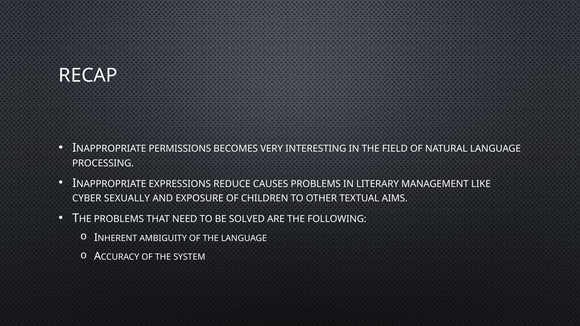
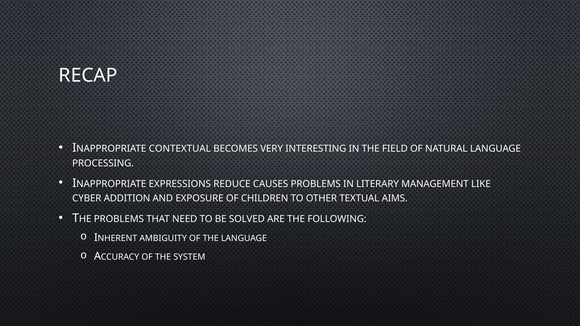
PERMISSIONS: PERMISSIONS -> CONTEXTUAL
SEXUALLY: SEXUALLY -> ADDITION
